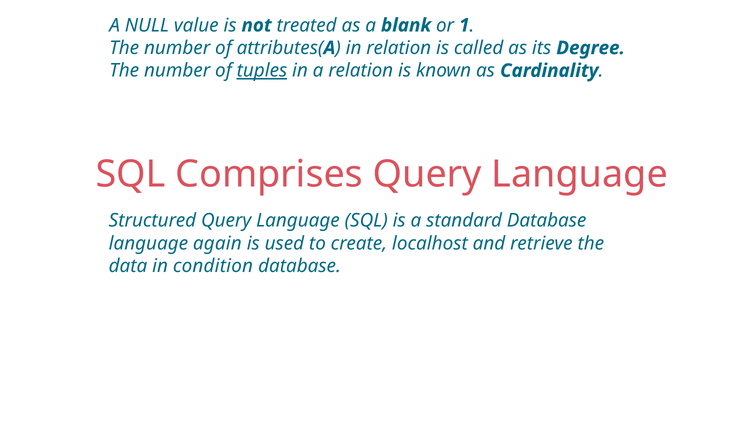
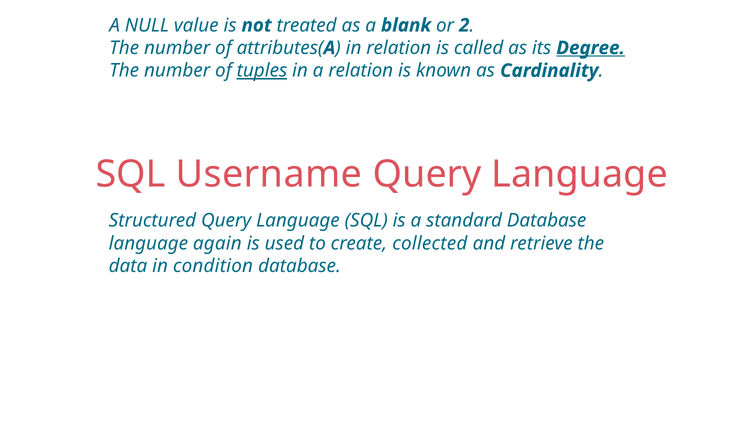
1: 1 -> 2
Degree underline: none -> present
Comprises: Comprises -> Username
localhost: localhost -> collected
